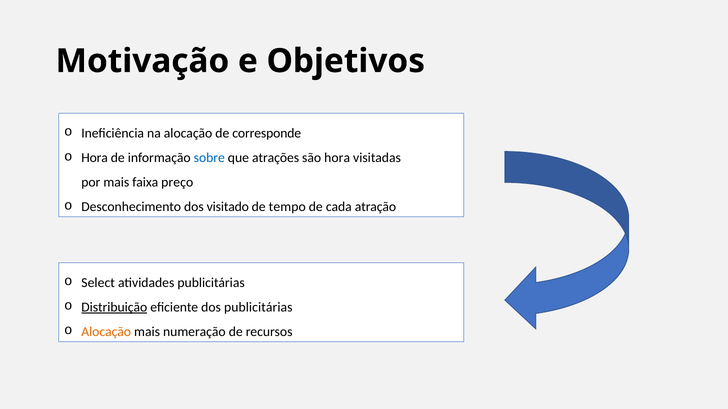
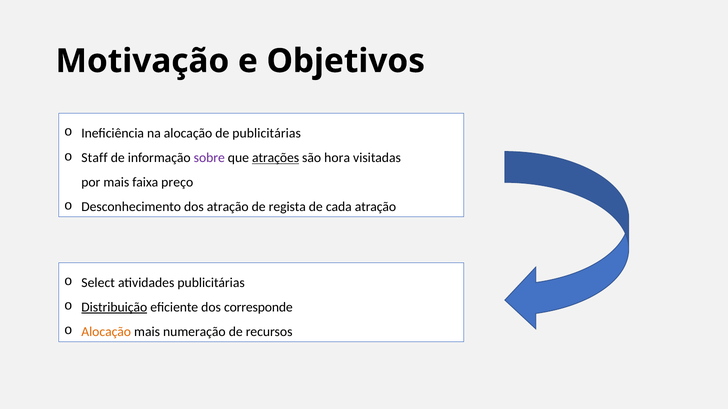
de corresponde: corresponde -> publicitárias
Hora at (95, 158): Hora -> Staff
sobre colour: blue -> purple
atrações underline: none -> present
dos visitado: visitado -> atração
tempo: tempo -> regista
dos publicitárias: publicitárias -> corresponde
